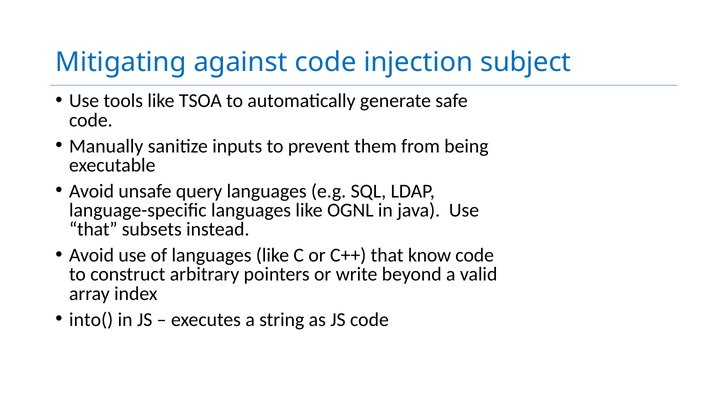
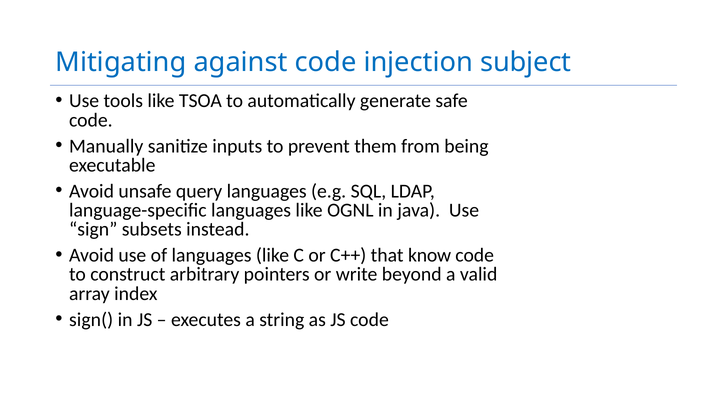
that at (93, 229): that -> sign
into(: into( -> sign(
